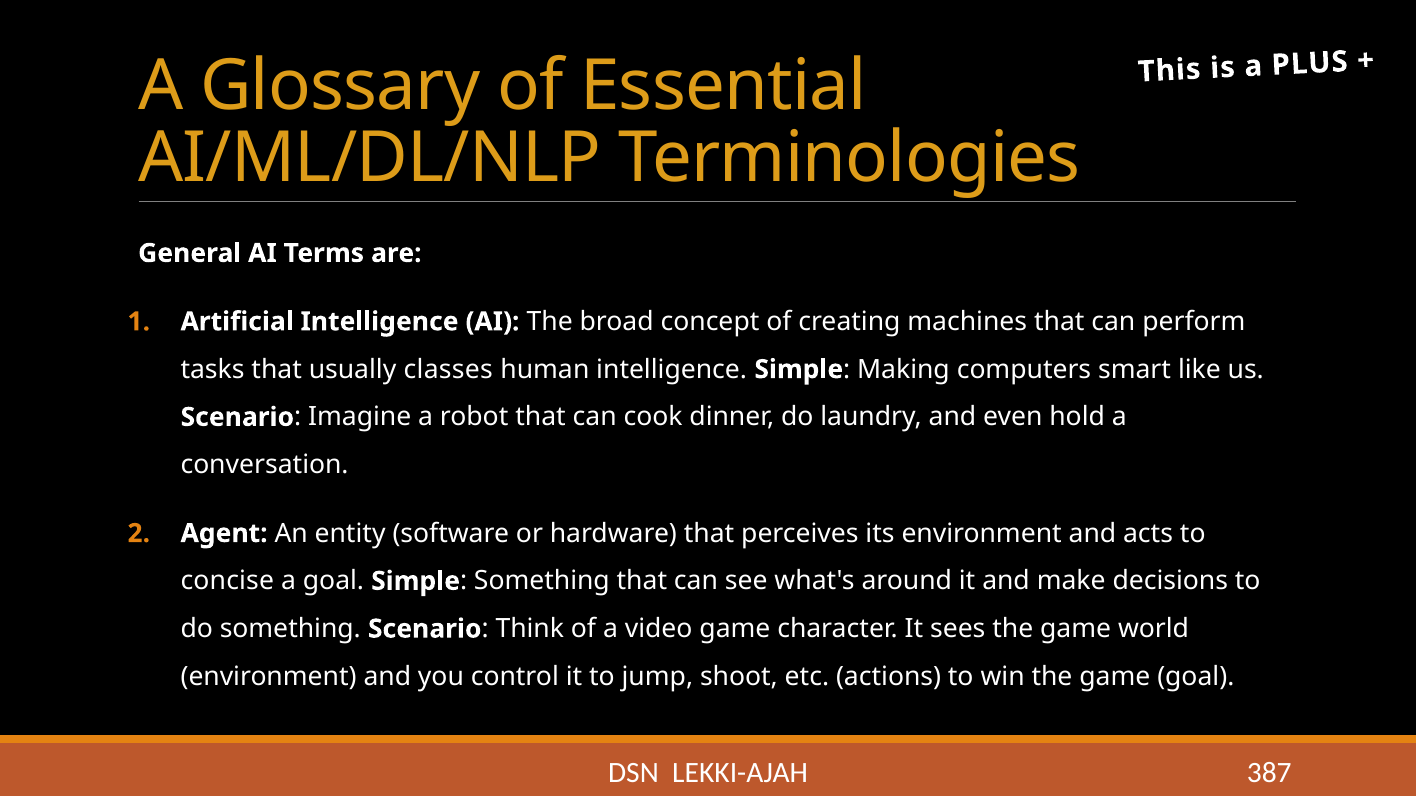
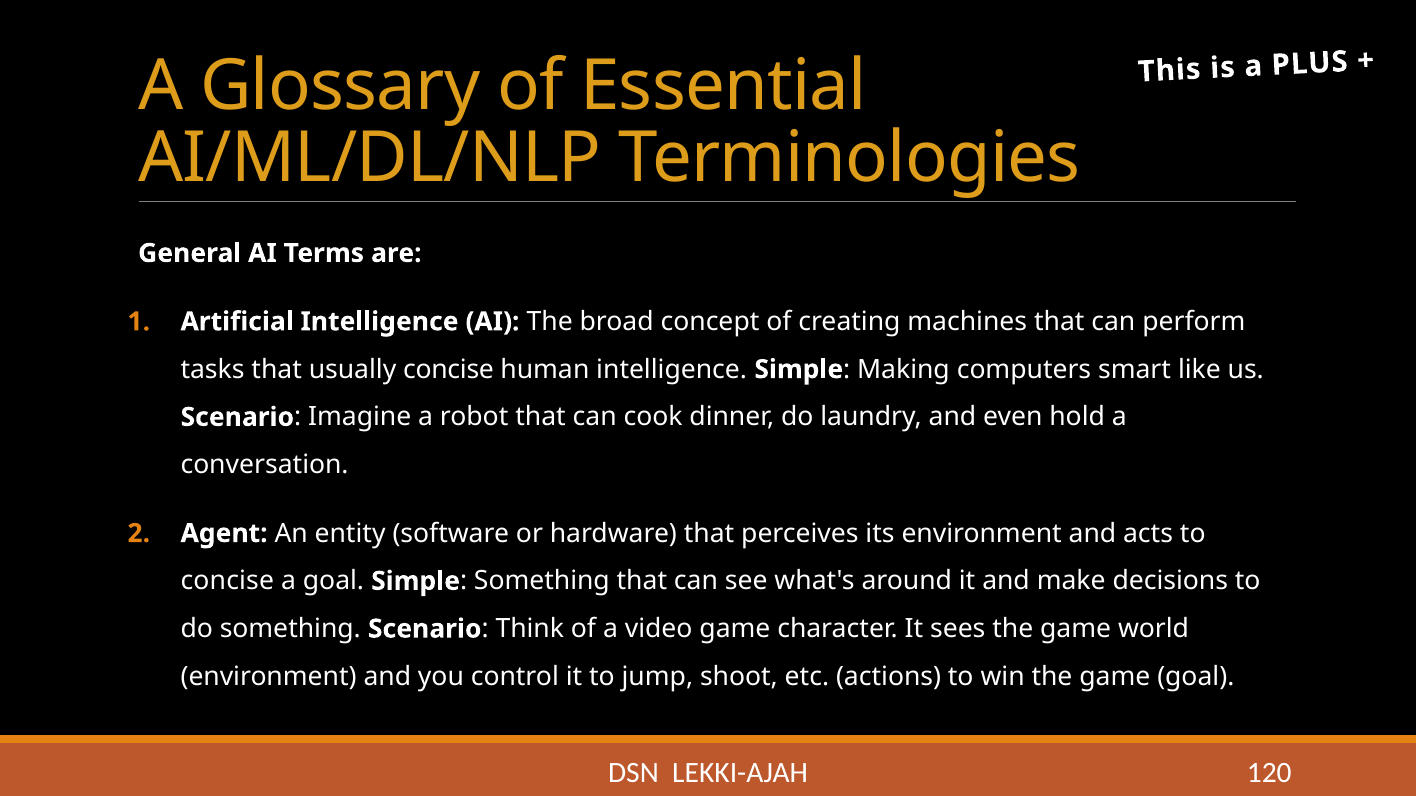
usually classes: classes -> concise
387: 387 -> 120
